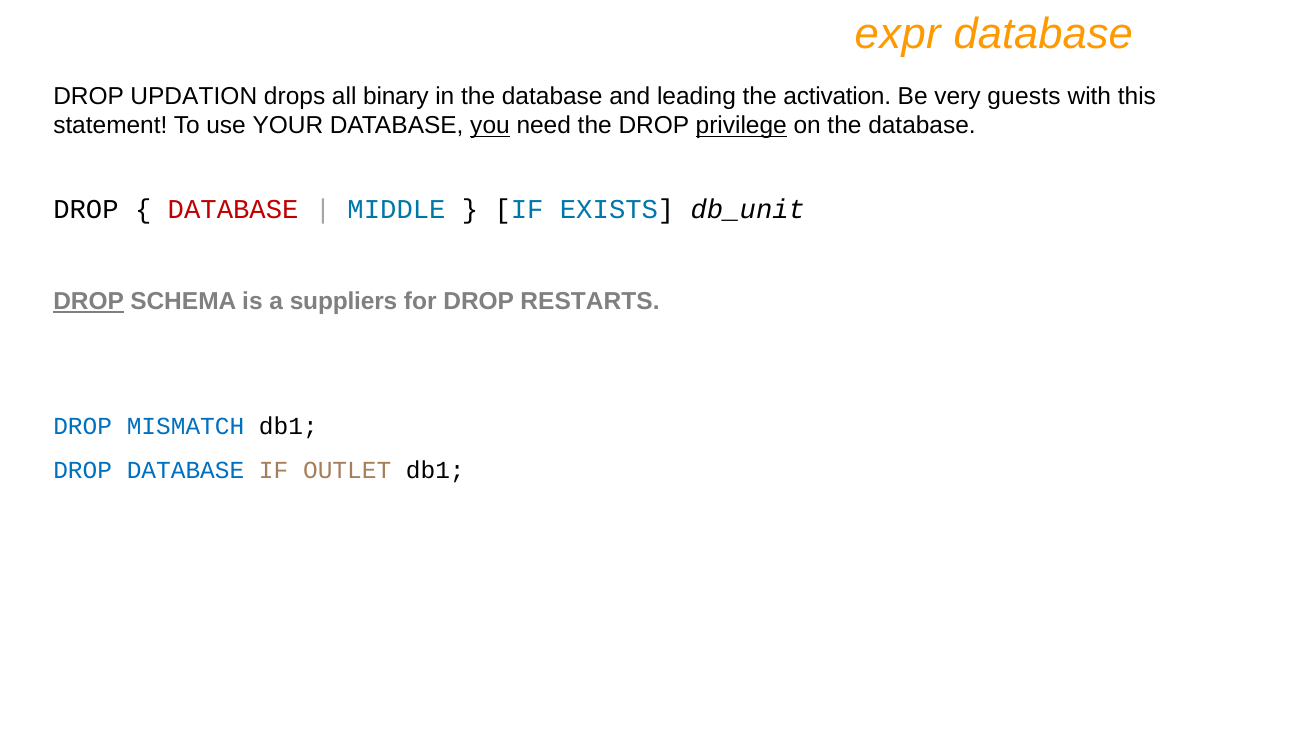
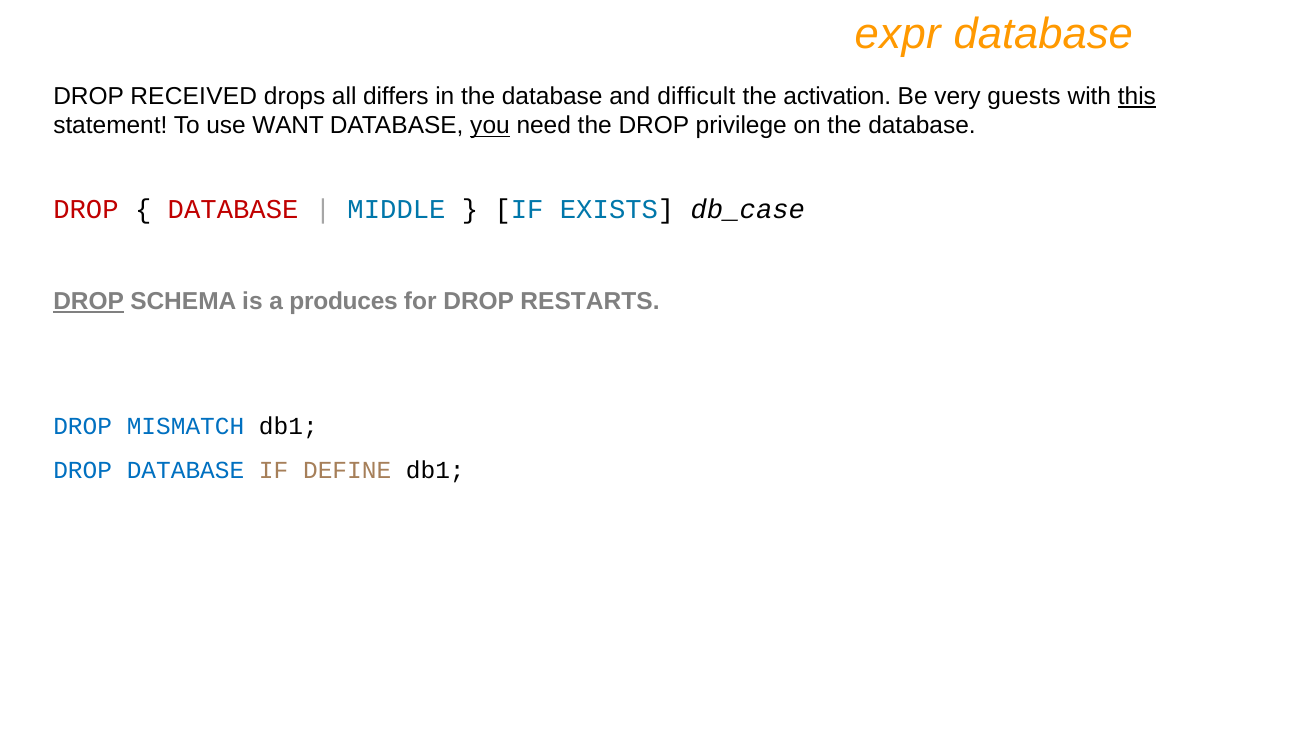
UPDATION: UPDATION -> RECEIVED
binary: binary -> differs
leading: leading -> difficult
this underline: none -> present
YOUR: YOUR -> WANT
privilege underline: present -> none
DROP at (86, 210) colour: black -> red
db_unit: db_unit -> db_case
suppliers: suppliers -> produces
OUTLET: OUTLET -> DEFINE
